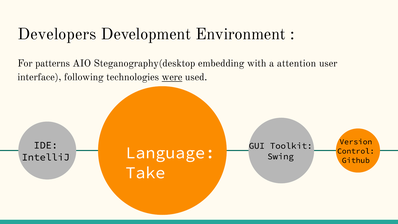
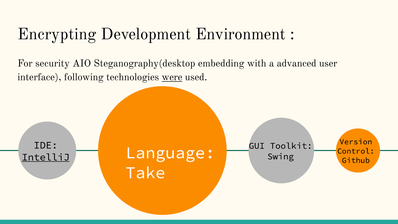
Developers: Developers -> Encrypting
patterns: patterns -> security
attention: attention -> advanced
IntelliJ underline: none -> present
